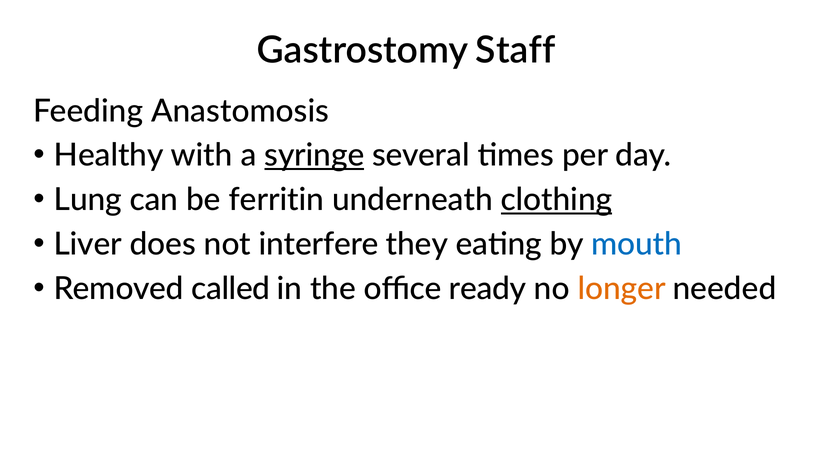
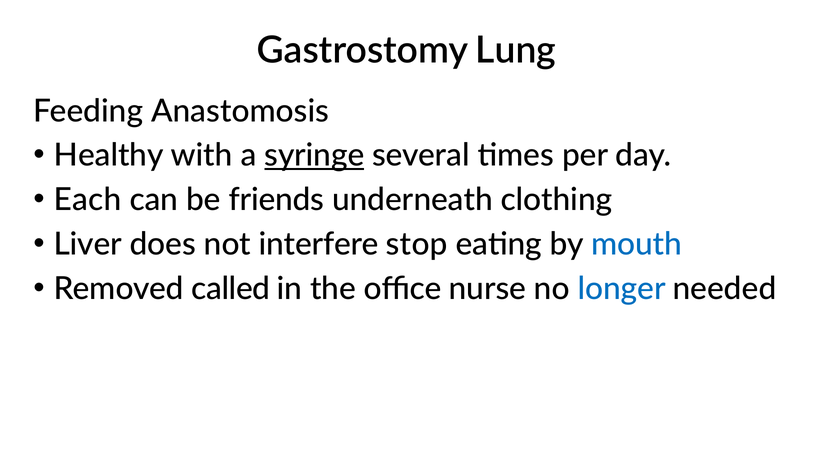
Staff: Staff -> Lung
Lung: Lung -> Each
ferritin: ferritin -> friends
clothing underline: present -> none
they: they -> stop
ready: ready -> nurse
longer colour: orange -> blue
